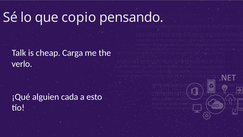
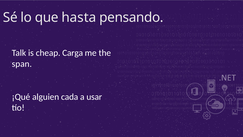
copio: copio -> hasta
verlo: verlo -> span
esto: esto -> usar
